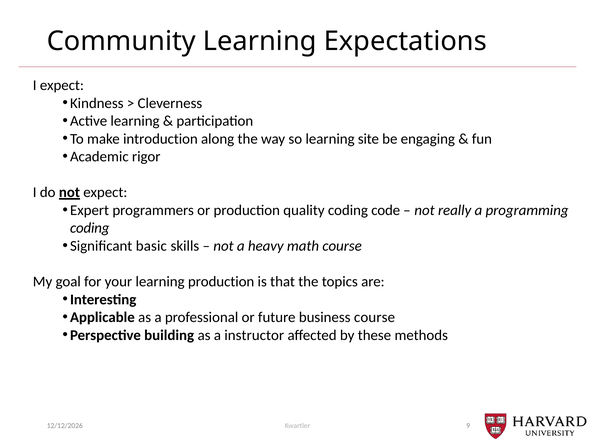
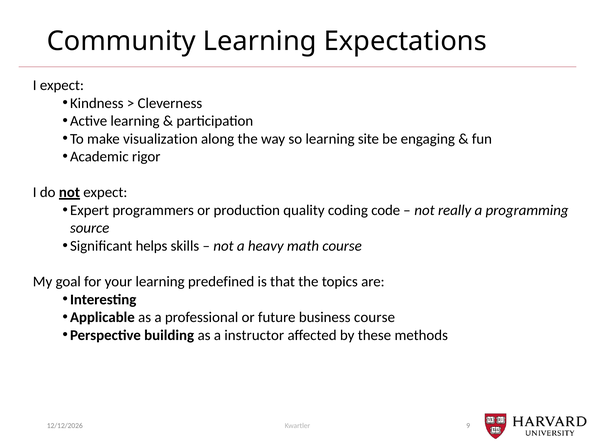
introduction: introduction -> visualization
coding at (90, 228): coding -> source
basic: basic -> helps
learning production: production -> predefined
